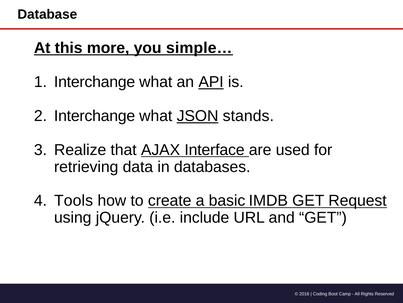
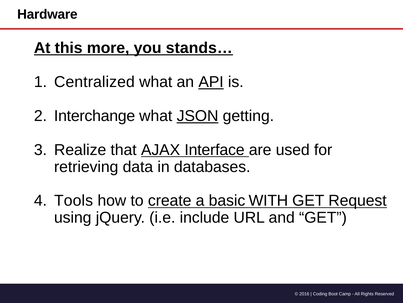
Database: Database -> Hardware
simple…: simple… -> stands…
Interchange at (95, 82): Interchange -> Centralized
stands: stands -> getting
IMDB: IMDB -> WITH
